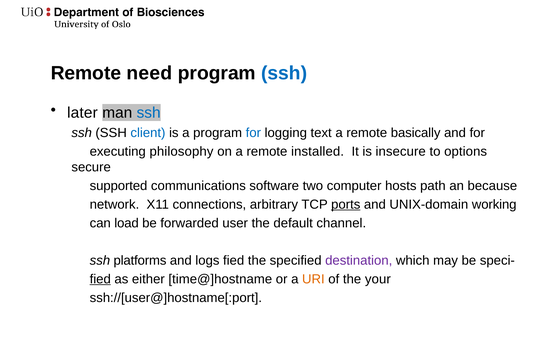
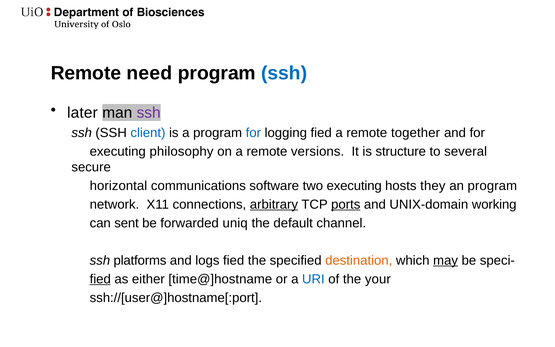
ssh at (149, 113) colour: blue -> purple
logging text: text -> fied
basically: basically -> together
installed: installed -> versions
insecure: insecure -> structure
options: options -> several
supported: supported -> horizontal
two computer: computer -> executing
path: path -> they
an because: because -> program
arbitrary underline: none -> present
load: load -> sent
user: user -> uniq
destination colour: purple -> orange
may underline: none -> present
URI colour: orange -> blue
